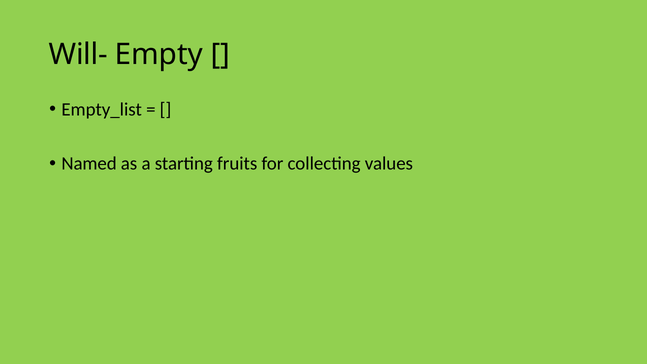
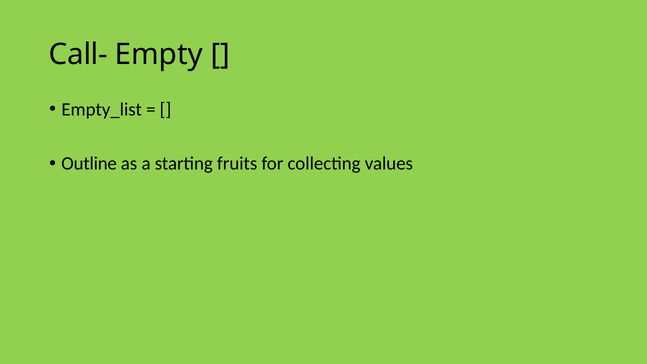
Will-: Will- -> Call-
Named: Named -> Outline
